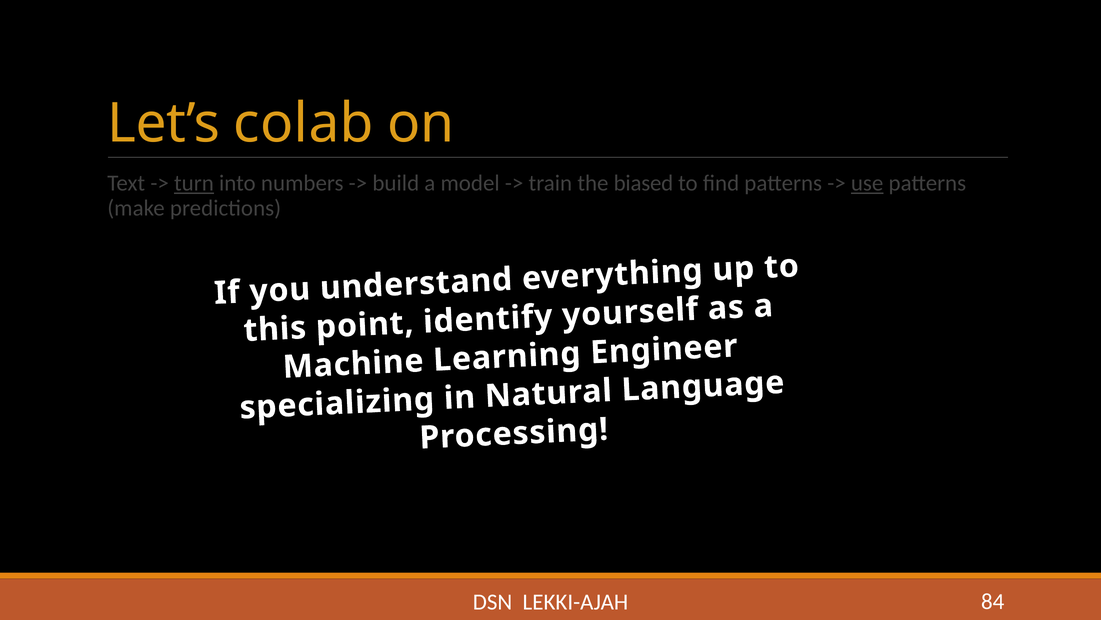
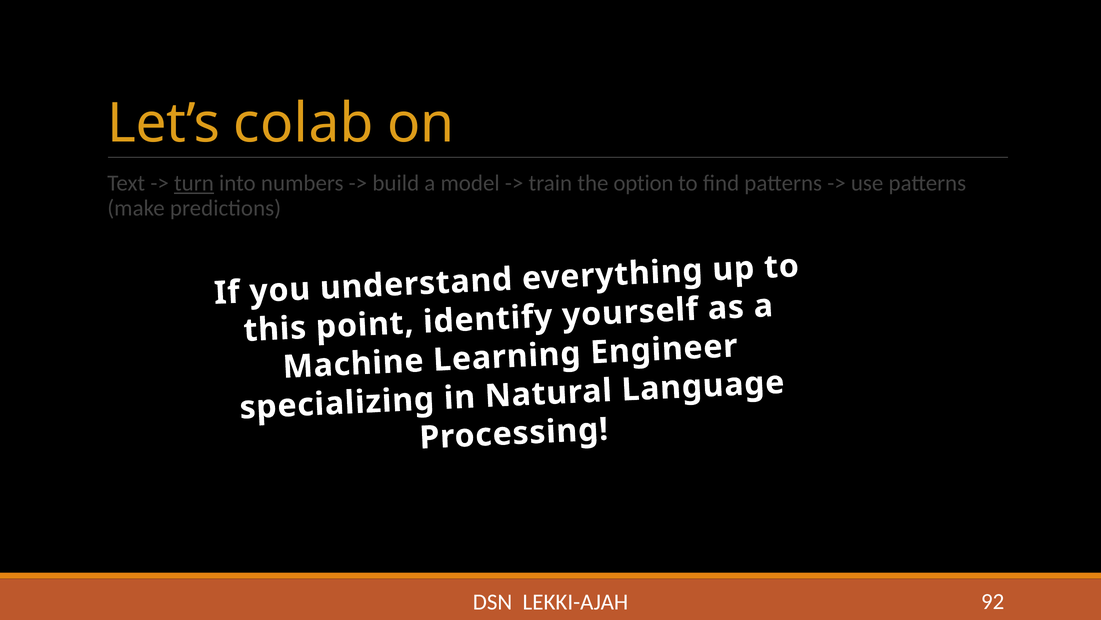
biased: biased -> option
use underline: present -> none
84: 84 -> 92
